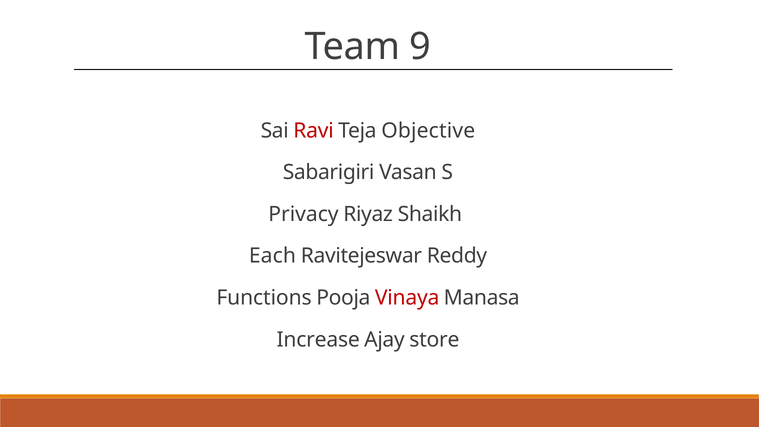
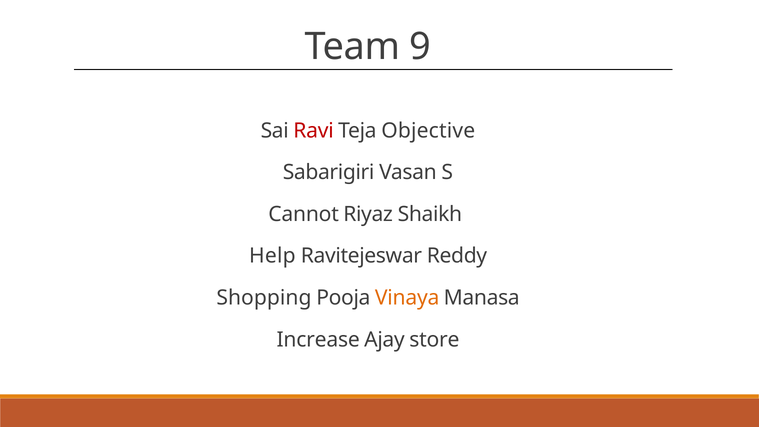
Privacy: Privacy -> Cannot
Each: Each -> Help
Functions: Functions -> Shopping
Vinaya colour: red -> orange
